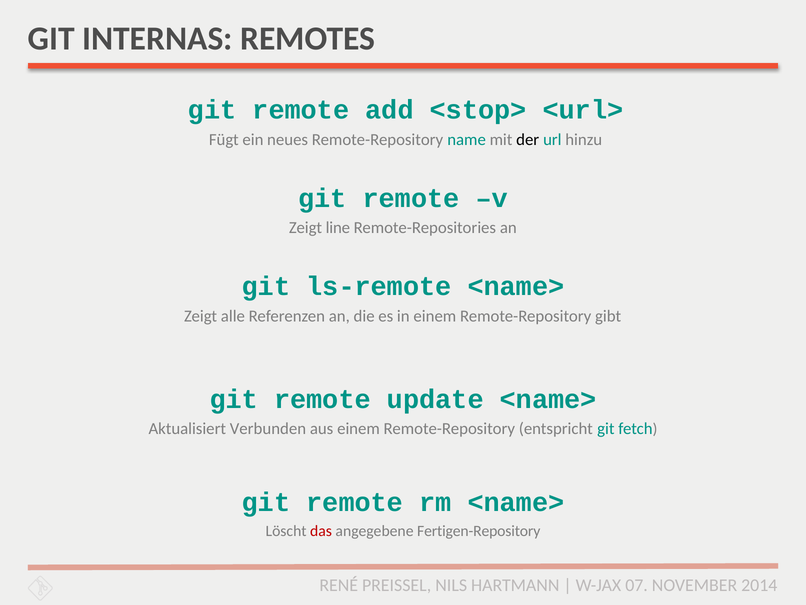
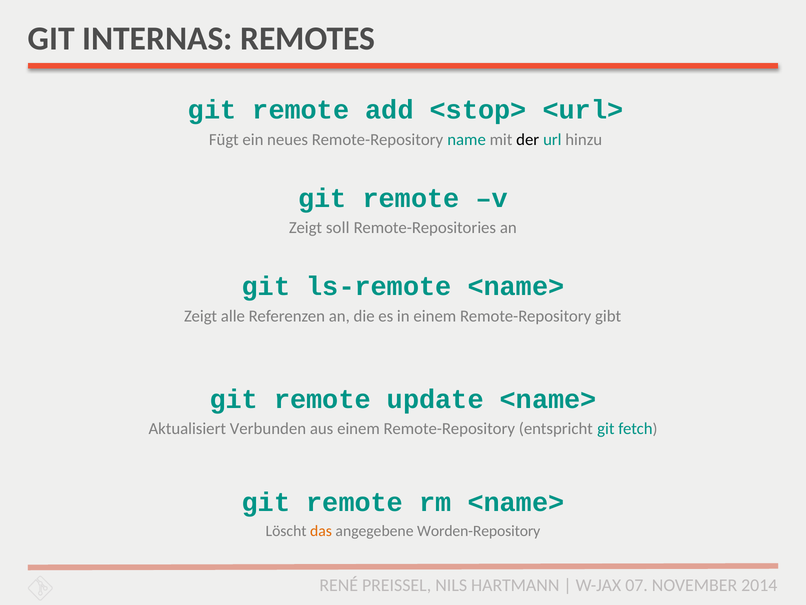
line: line -> soll
das colour: red -> orange
Fertigen-Repository: Fertigen-Repository -> Worden-Repository
